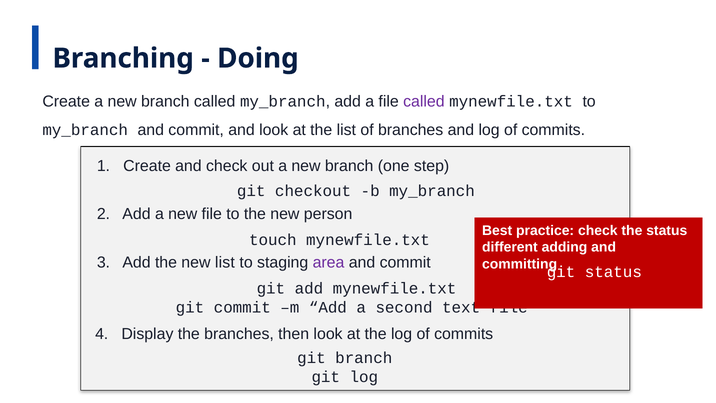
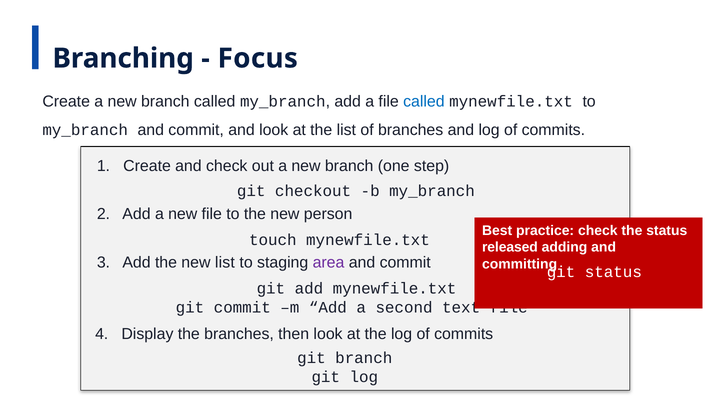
Doing: Doing -> Focus
called at (424, 101) colour: purple -> blue
different: different -> released
